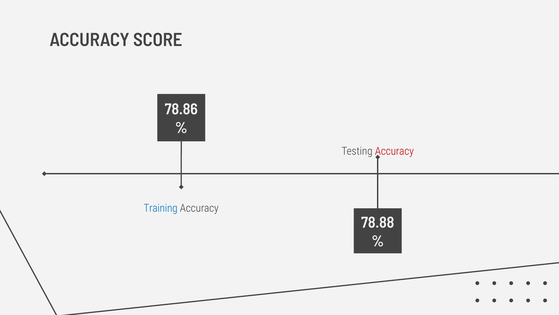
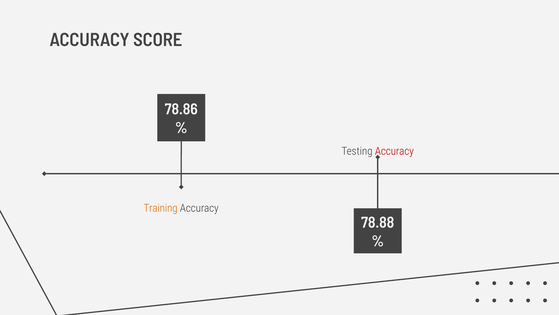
Training colour: blue -> orange
